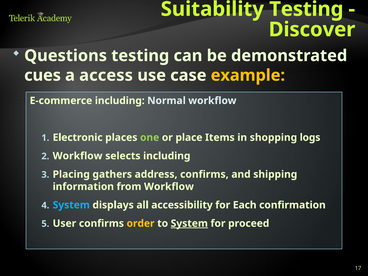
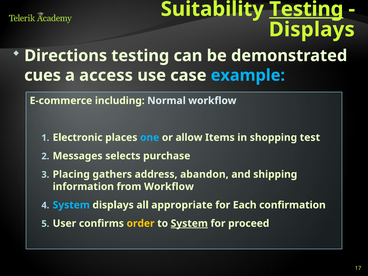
Testing at (306, 9) underline: none -> present
Discover at (312, 30): Discover -> Displays
Questions: Questions -> Directions
example colour: yellow -> light blue
one colour: light green -> light blue
place: place -> allow
logs: logs -> test
Workflow at (78, 156): Workflow -> Messages
selects including: including -> purchase
address confirms: confirms -> abandon
accessibility: accessibility -> appropriate
